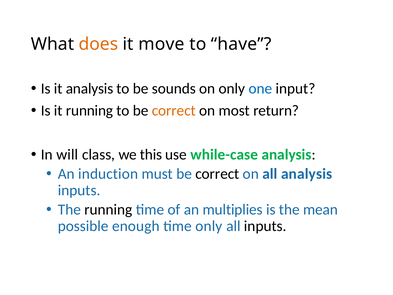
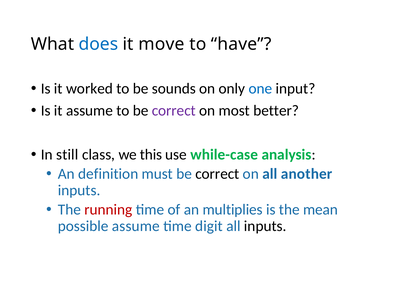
does colour: orange -> blue
it analysis: analysis -> worked
it running: running -> assume
correct at (174, 111) colour: orange -> purple
return: return -> better
will: will -> still
induction: induction -> definition
all analysis: analysis -> another
running at (108, 209) colour: black -> red
possible enough: enough -> assume
time only: only -> digit
